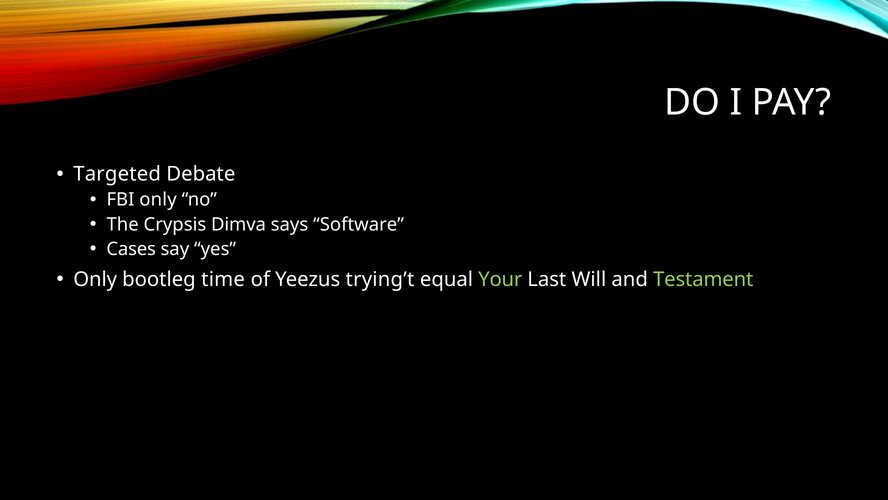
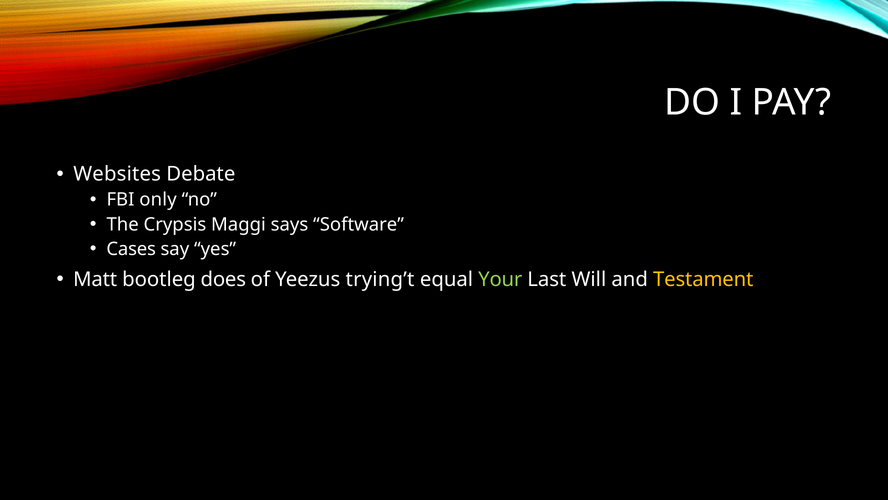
Targeted: Targeted -> Websites
Dimva: Dimva -> Maggi
Only at (95, 279): Only -> Matt
time: time -> does
Testament colour: light green -> yellow
